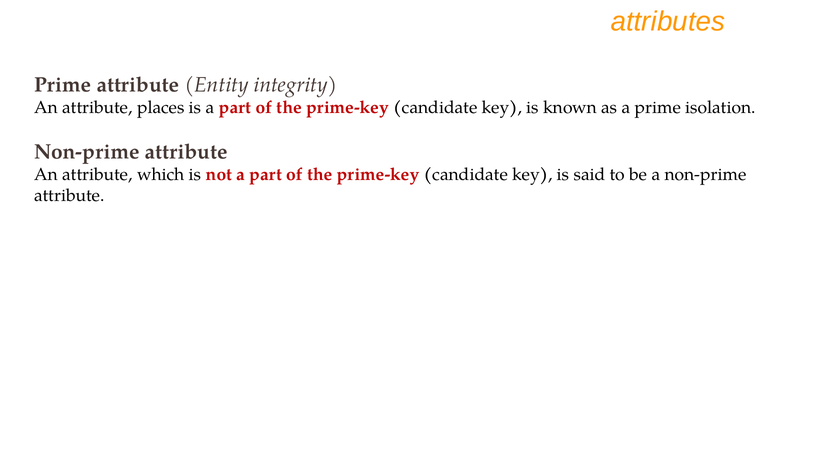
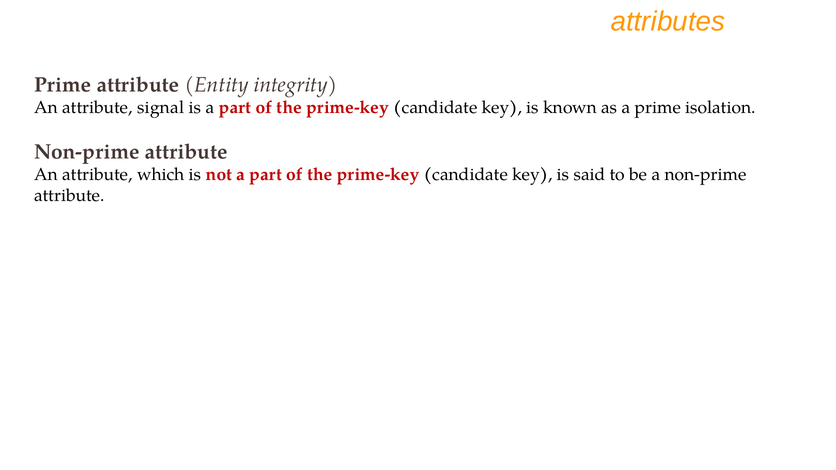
places: places -> signal
